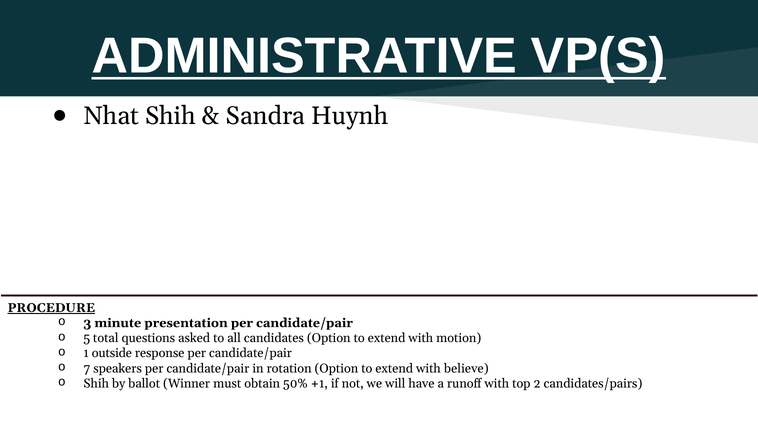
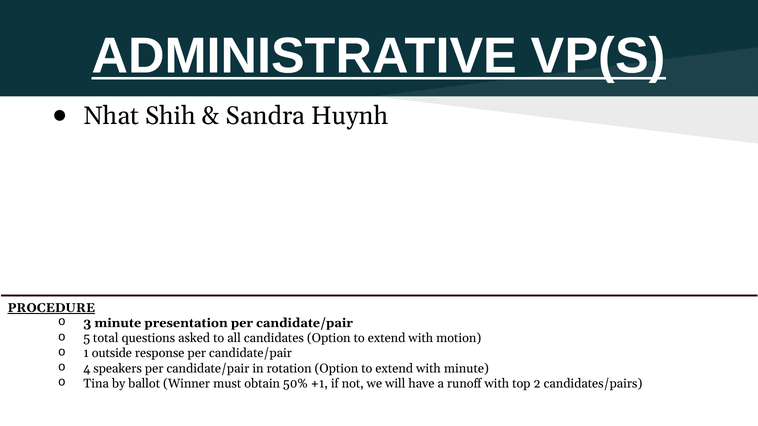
7: 7 -> 4
with believe: believe -> minute
Shih at (96, 384): Shih -> Tina
